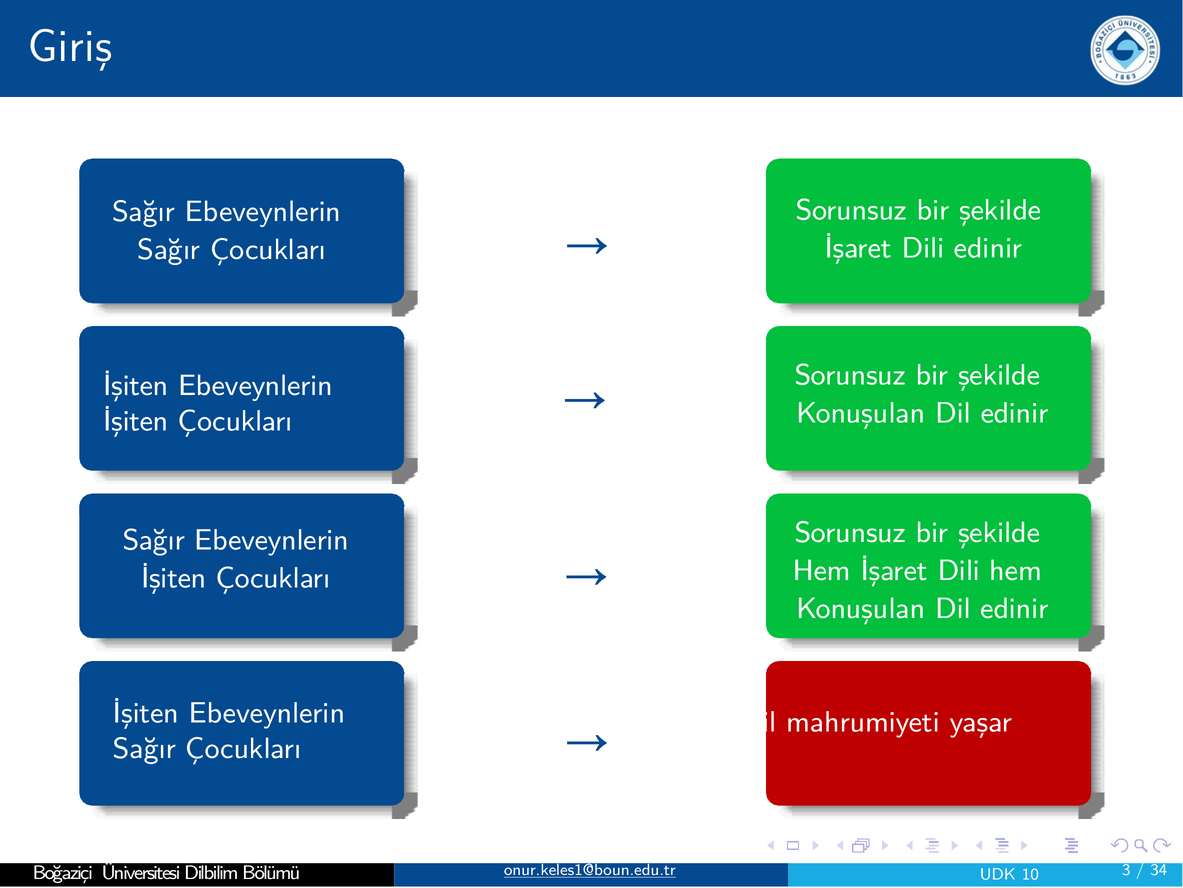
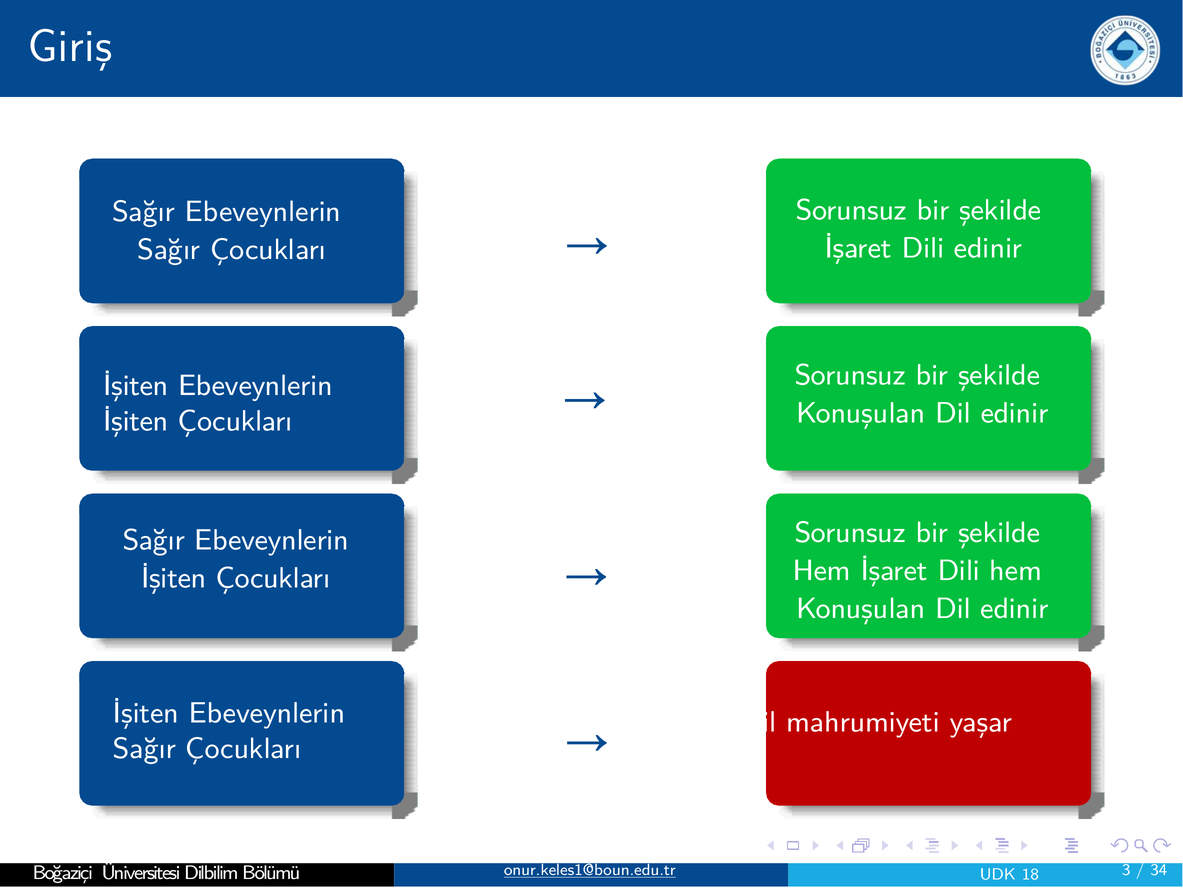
10: 10 -> 18
